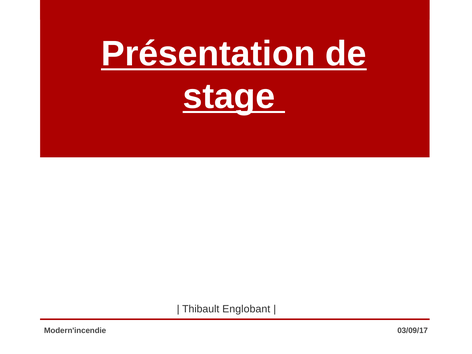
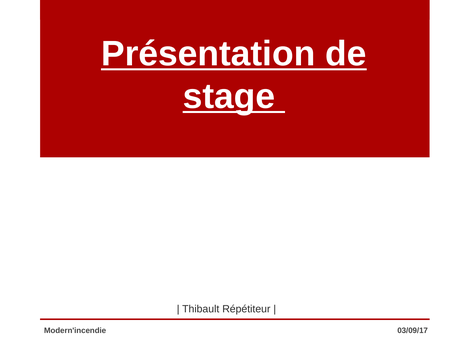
Englobant: Englobant -> Répétiteur
